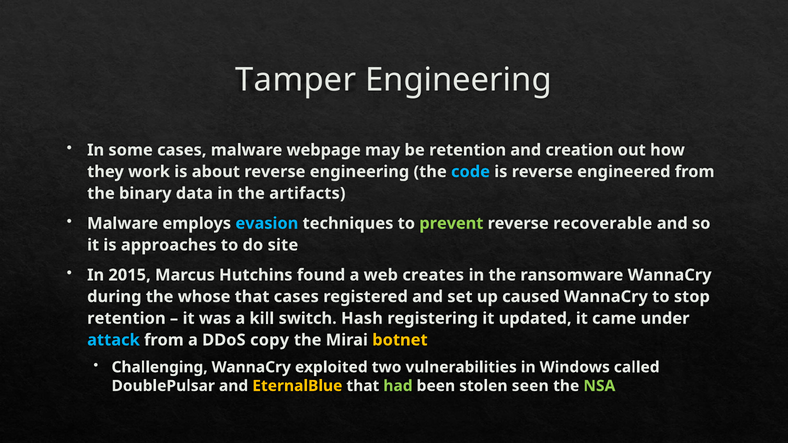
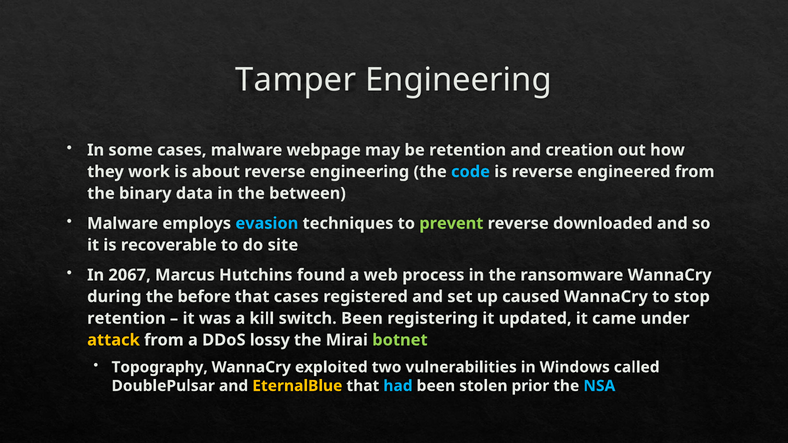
artifacts: artifacts -> between
recoverable: recoverable -> downloaded
approaches: approaches -> recoverable
2015: 2015 -> 2067
creates: creates -> process
whose: whose -> before
switch Hash: Hash -> Been
attack colour: light blue -> yellow
copy: copy -> lossy
botnet colour: yellow -> light green
Challenging: Challenging -> Topography
had colour: light green -> light blue
seen: seen -> prior
NSA colour: light green -> light blue
